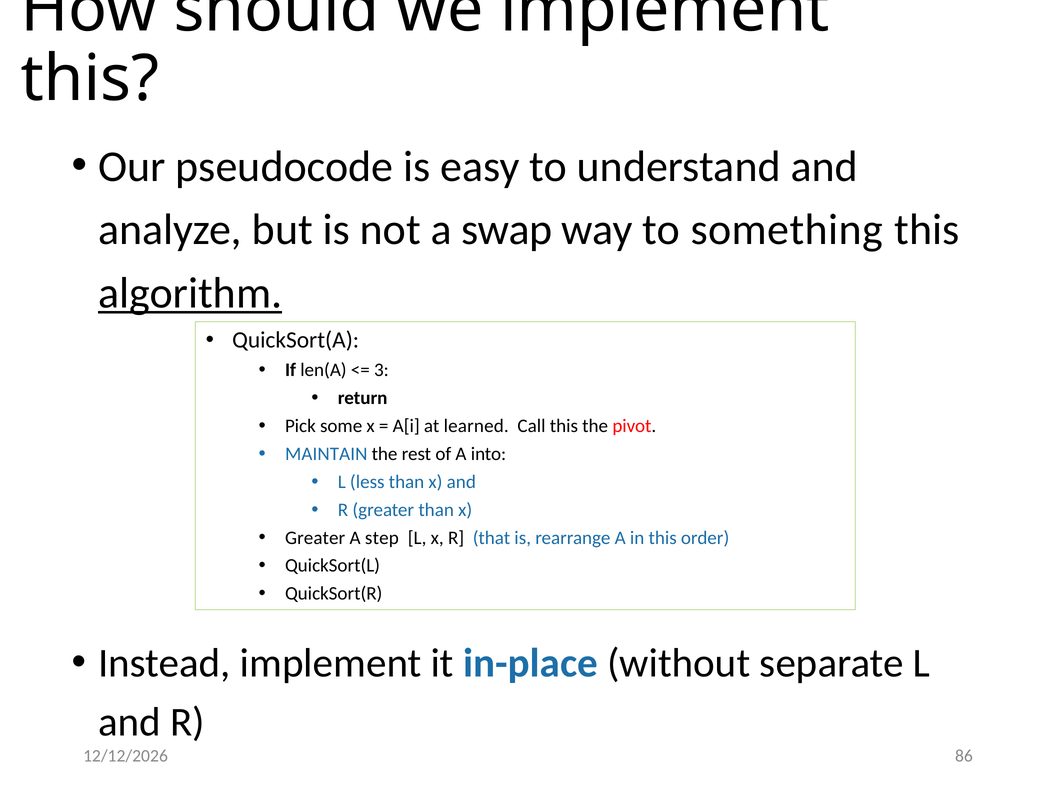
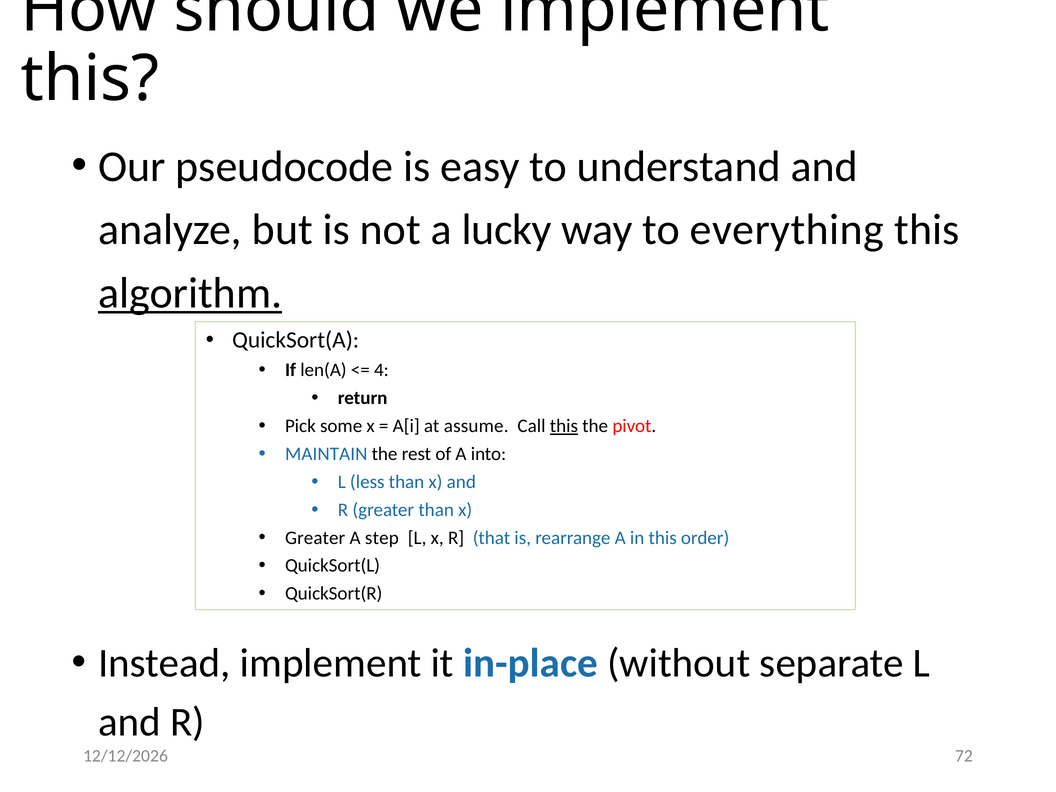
swap: swap -> lucky
something: something -> everything
3: 3 -> 4
learned: learned -> assume
this at (564, 426) underline: none -> present
86: 86 -> 72
